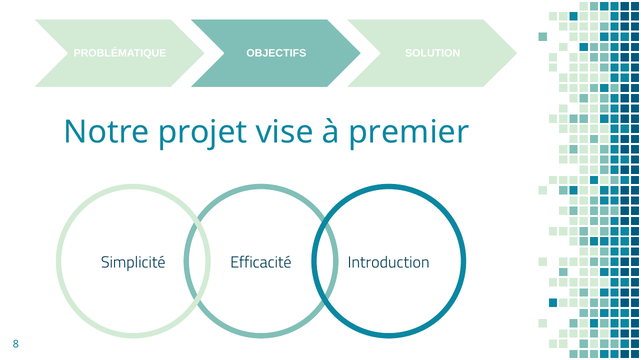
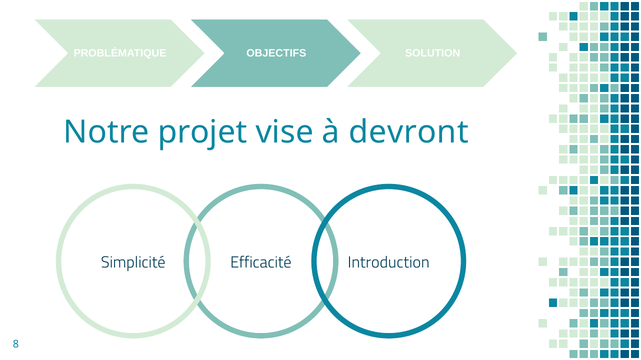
premier: premier -> devront
